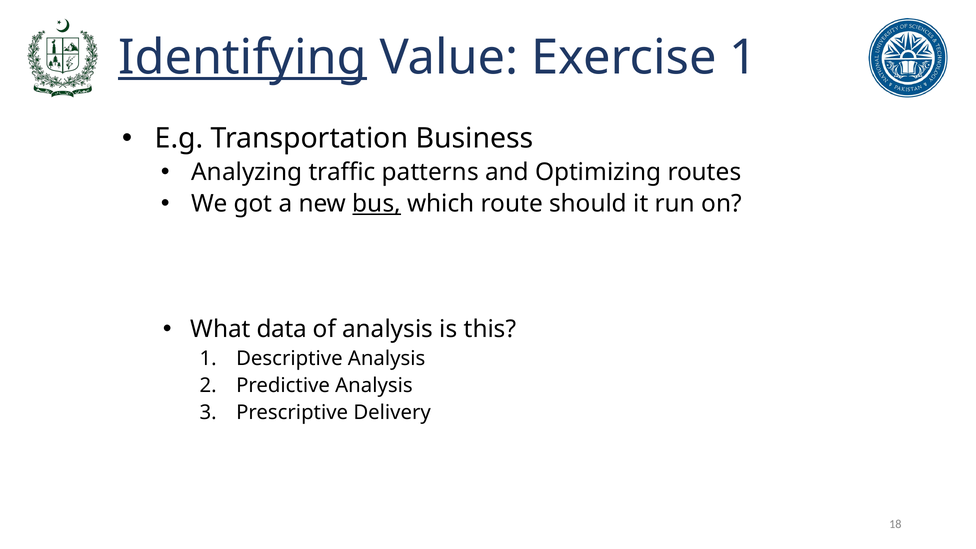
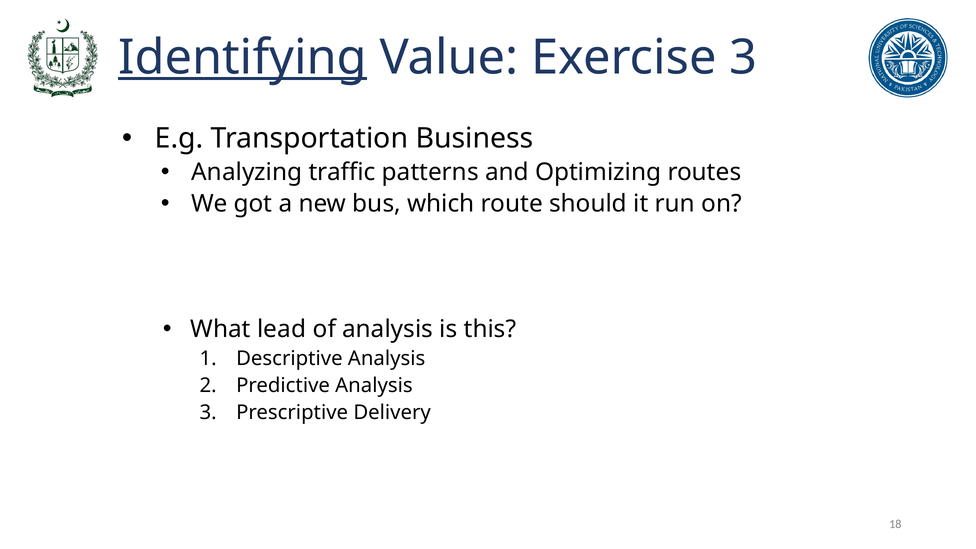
Exercise 1: 1 -> 3
bus underline: present -> none
data: data -> lead
